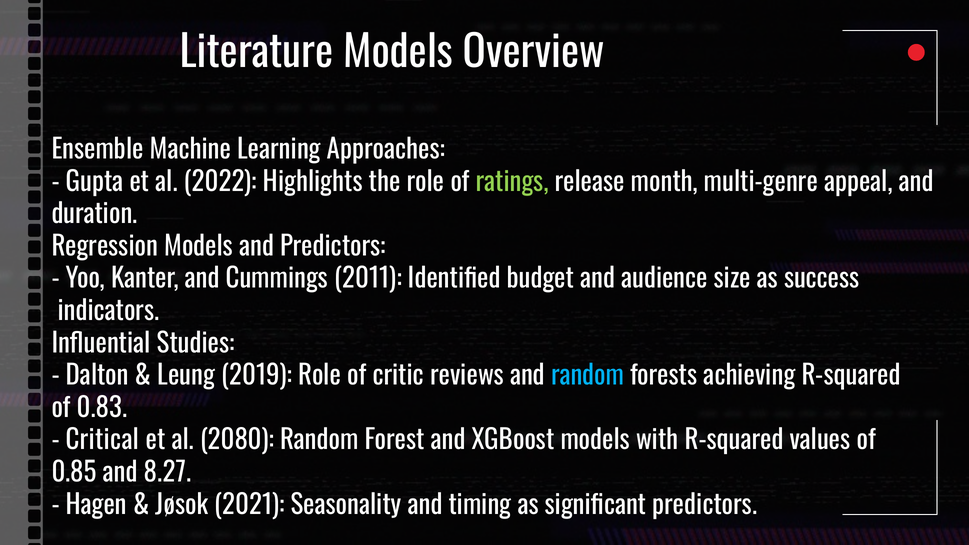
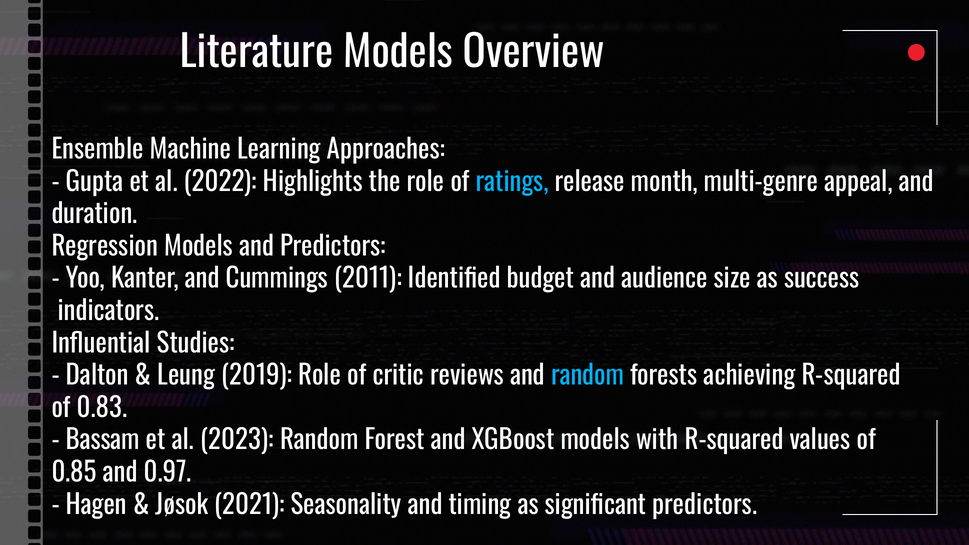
ratings colour: light green -> light blue
Critical: Critical -> Bassam
2080: 2080 -> 2023
8.27: 8.27 -> 0.97
